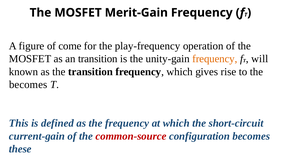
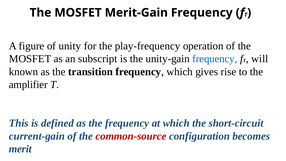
come: come -> unity
an transition: transition -> subscript
frequency at (215, 59) colour: orange -> blue
becomes at (28, 85): becomes -> amplifier
these: these -> merit
